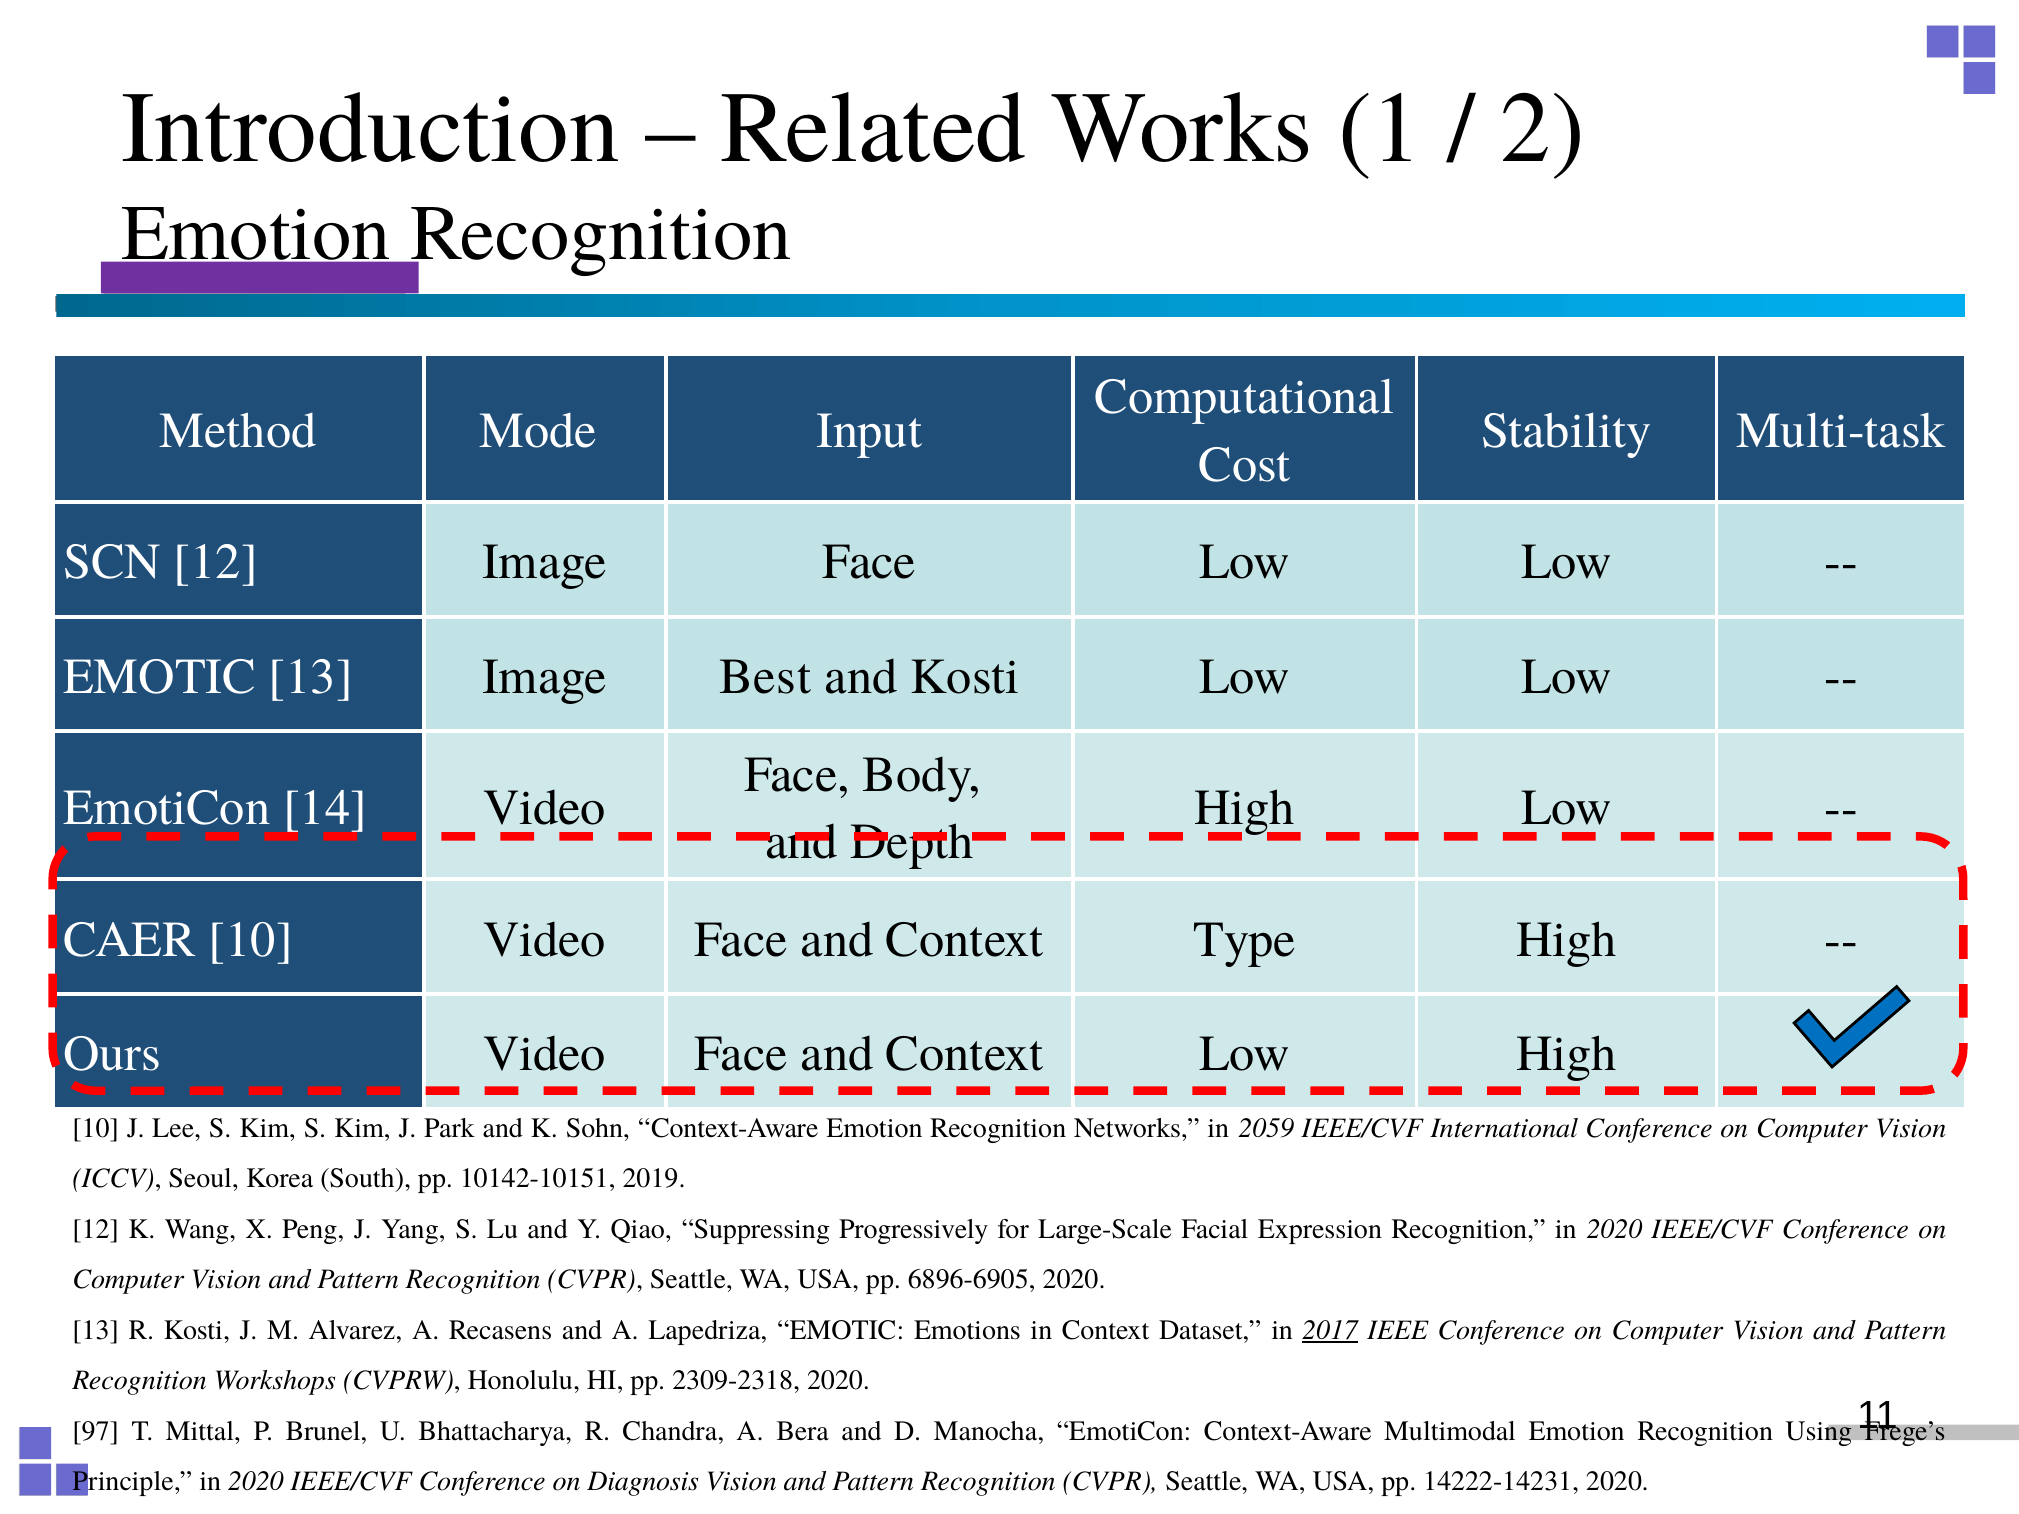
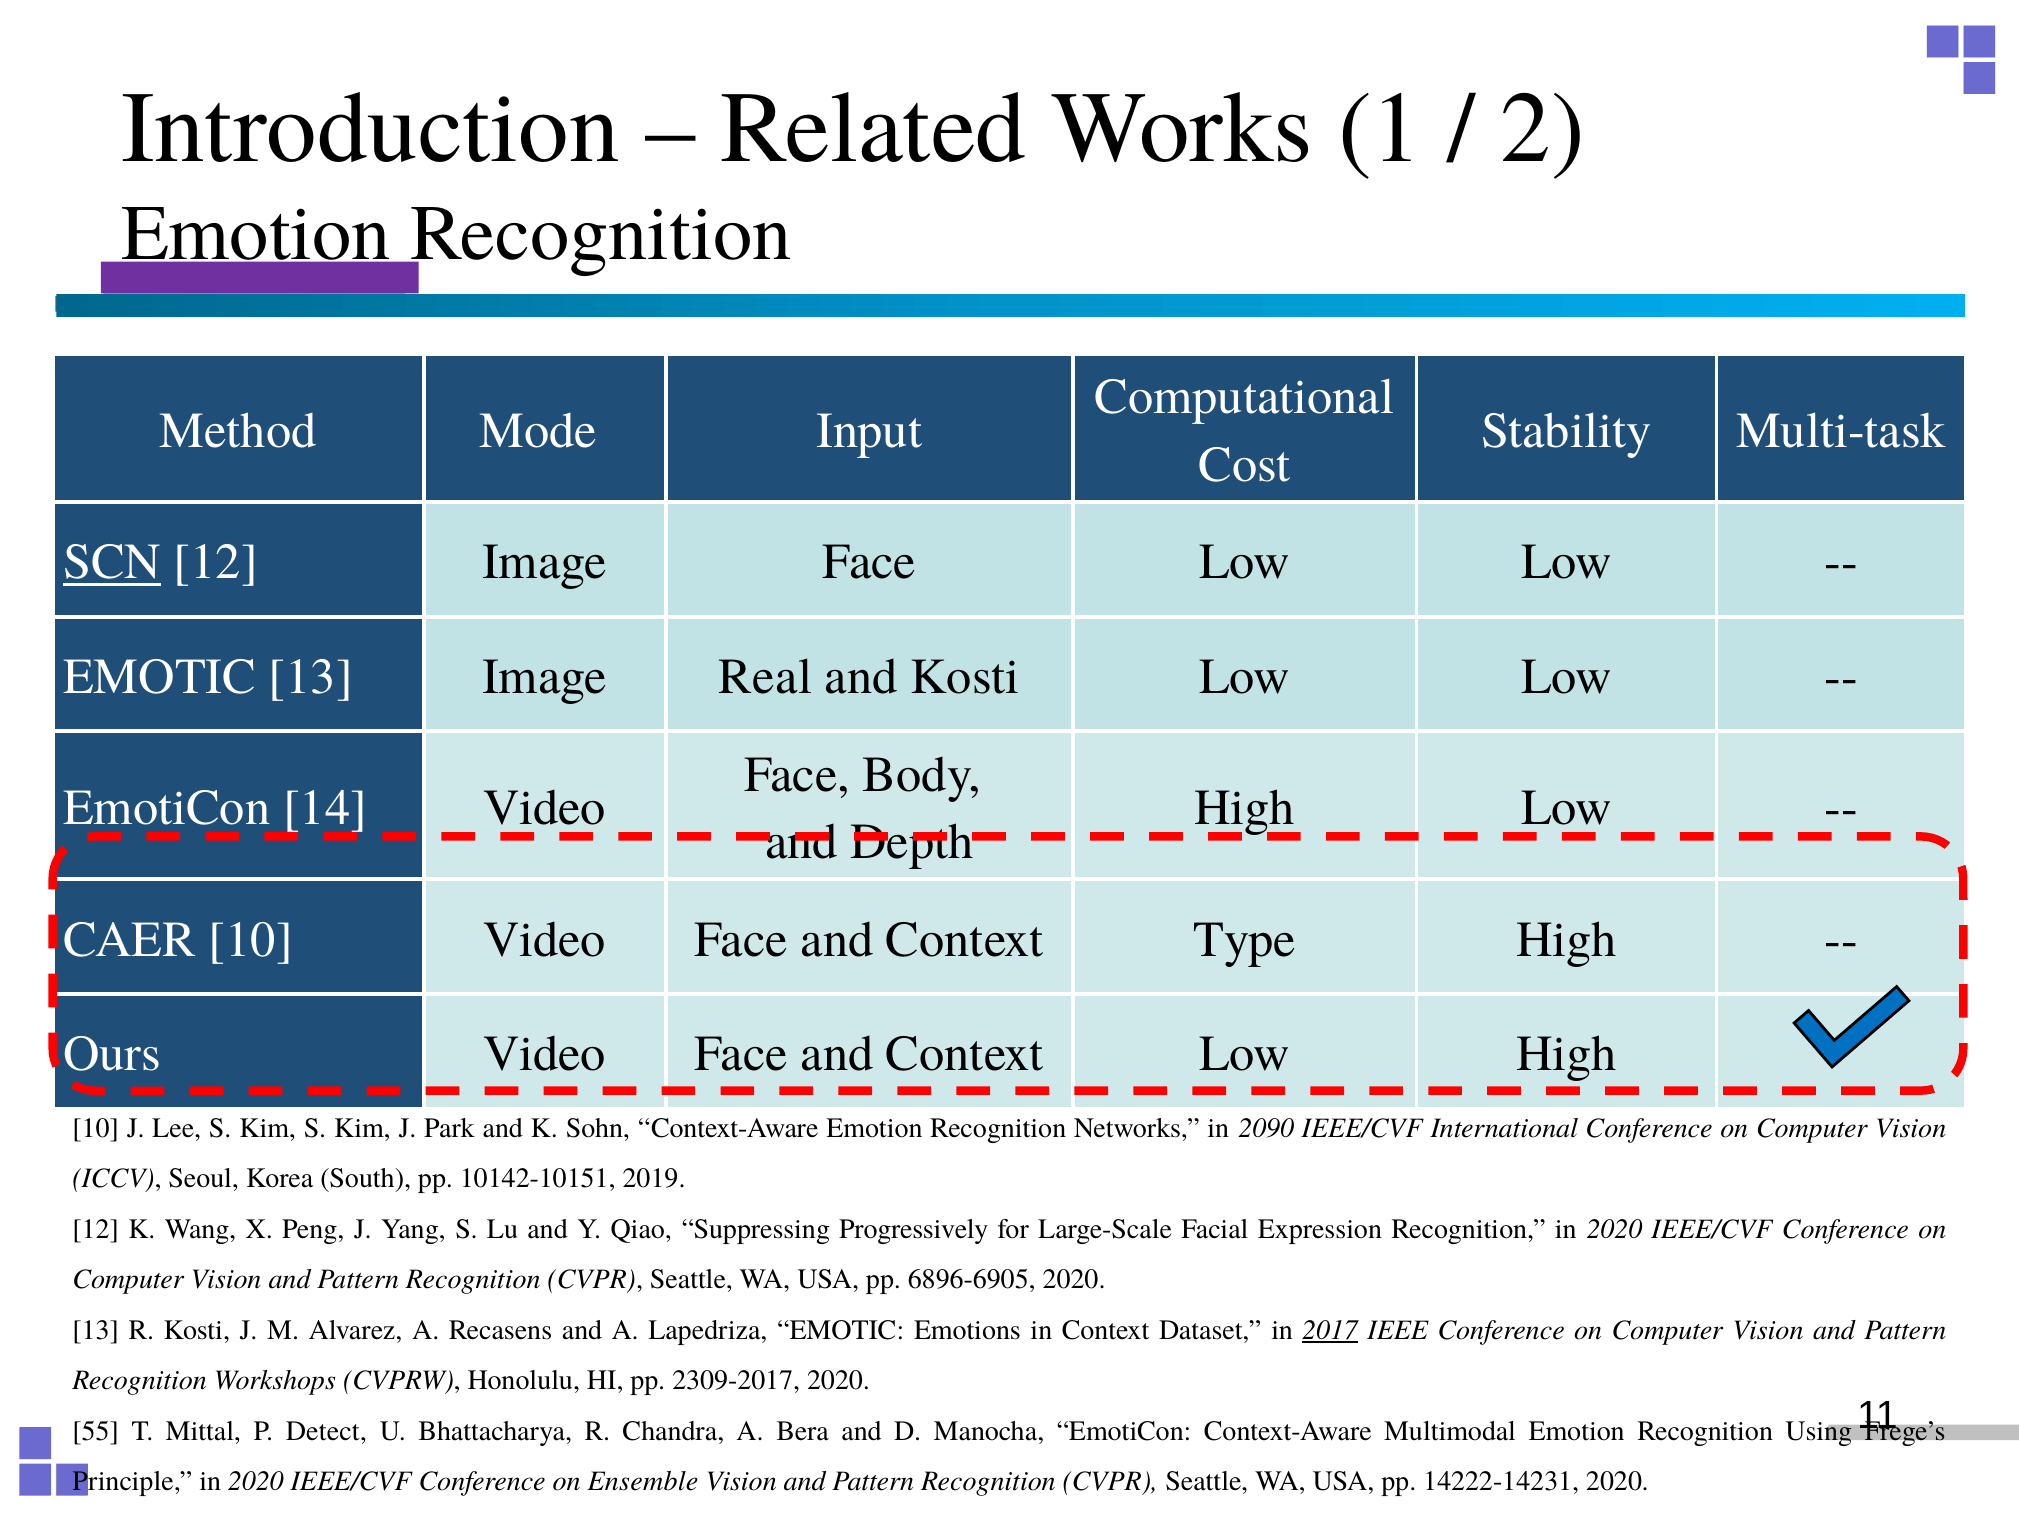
SCN underline: none -> present
Best: Best -> Real
2059: 2059 -> 2090
2309-2318: 2309-2318 -> 2309-2017
97: 97 -> 55
Brunel: Brunel -> Detect
Diagnosis: Diagnosis -> Ensemble
